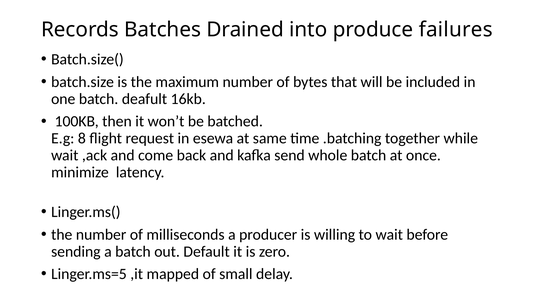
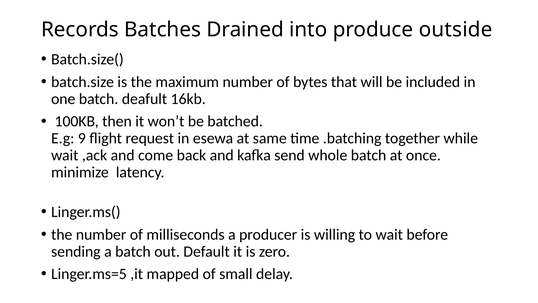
failures: failures -> outside
8: 8 -> 9
